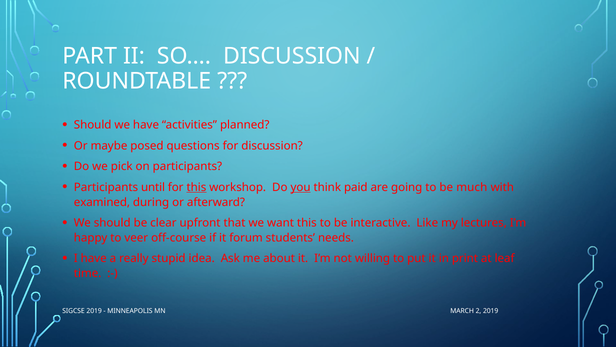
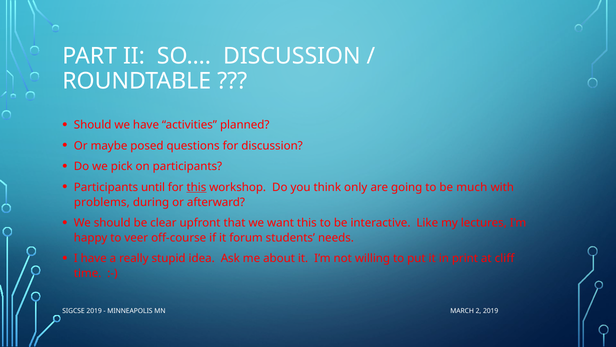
you underline: present -> none
paid: paid -> only
examined: examined -> problems
leaf: leaf -> cliff
